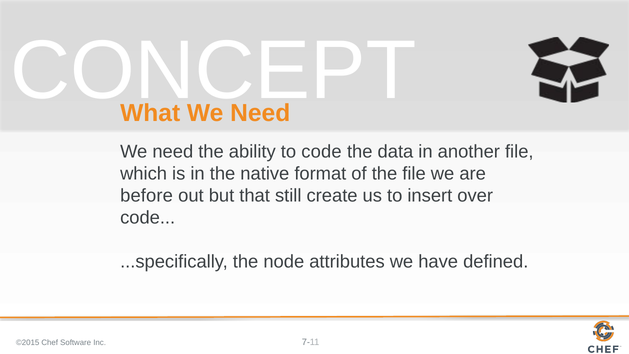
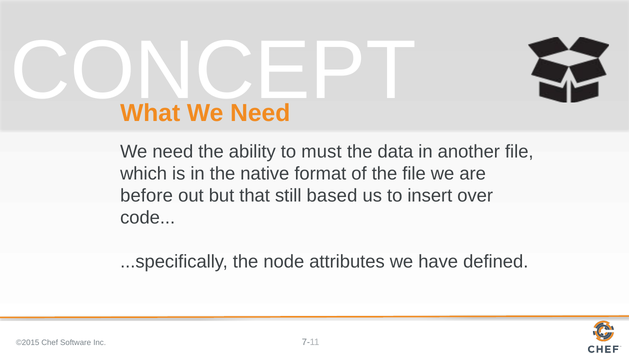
to code: code -> must
create: create -> based
